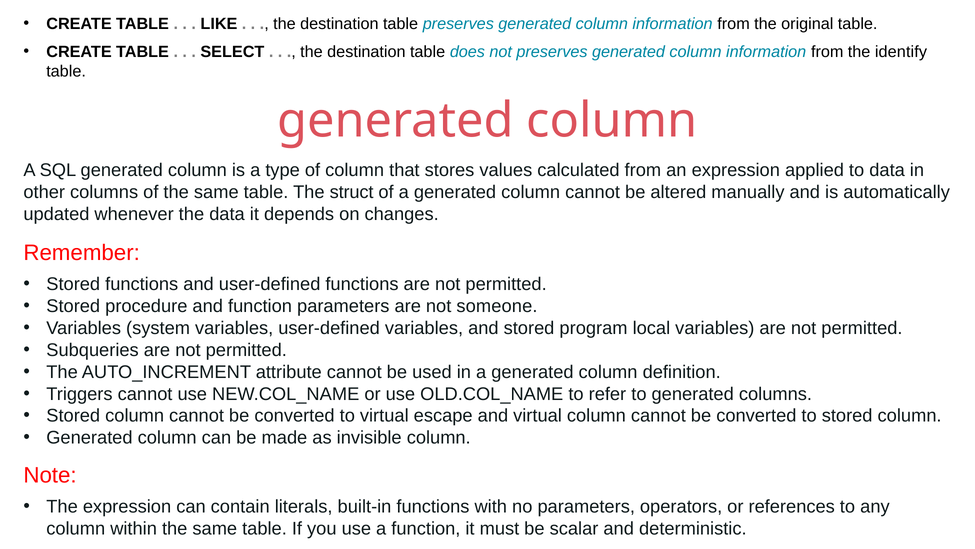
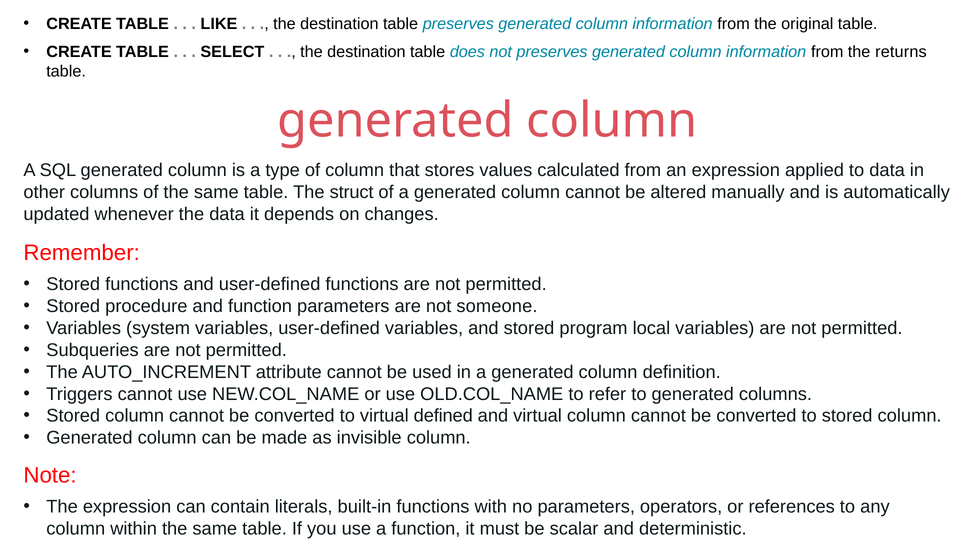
identify: identify -> returns
escape: escape -> defined
